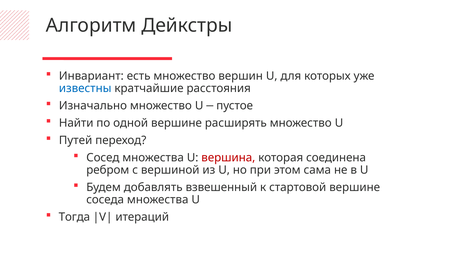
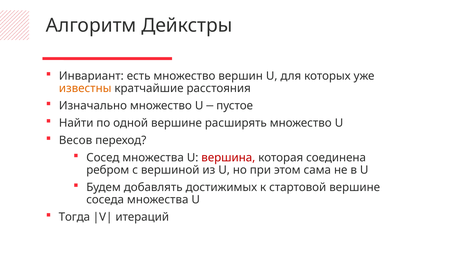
известны colour: blue -> orange
Путей: Путей -> Весов
взвешенный: взвешенный -> достижимых
